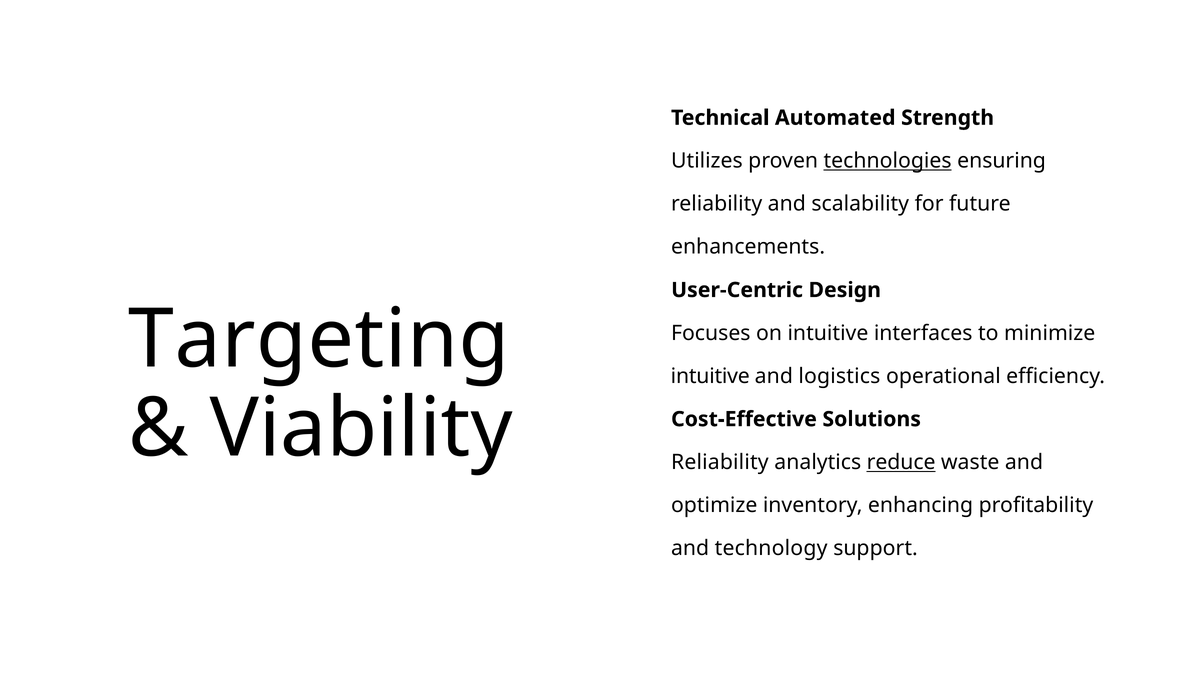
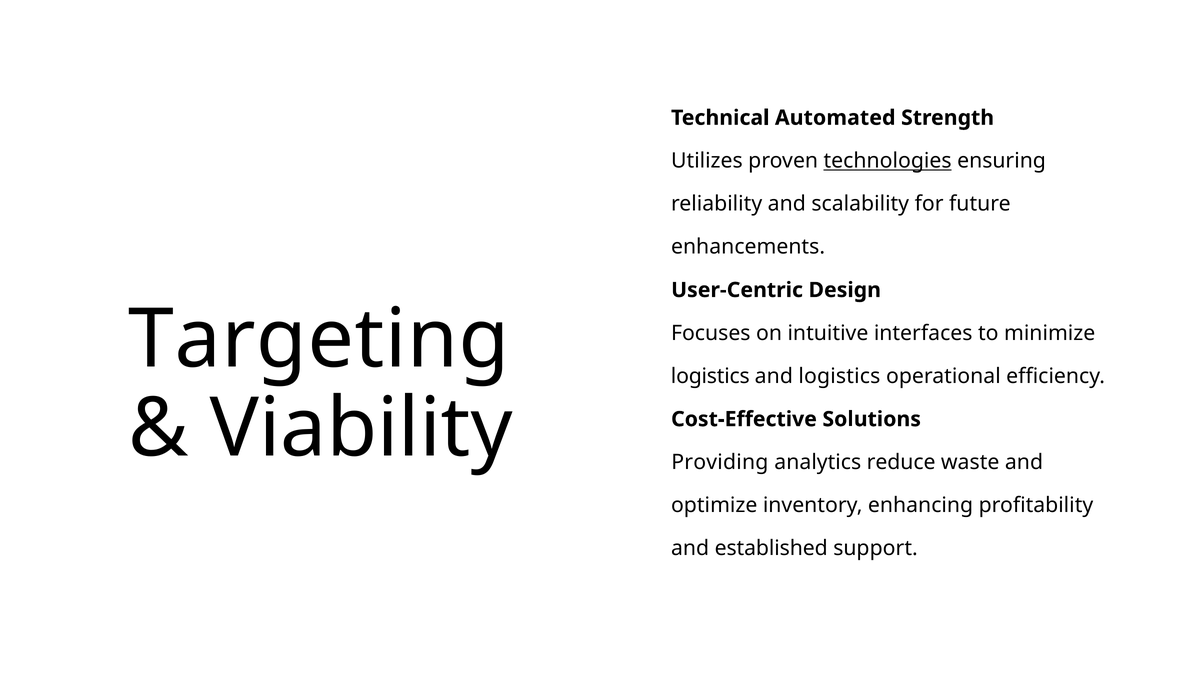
intuitive at (710, 376): intuitive -> logistics
Reliability at (720, 462): Reliability -> Providing
reduce underline: present -> none
technology: technology -> established
